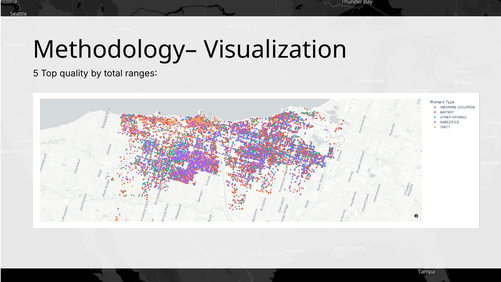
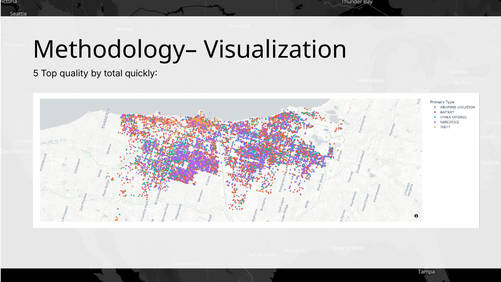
ranges: ranges -> quickly
